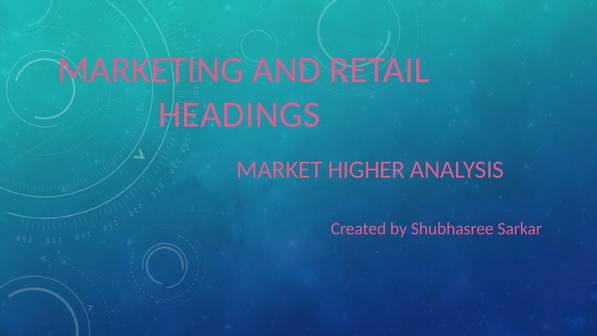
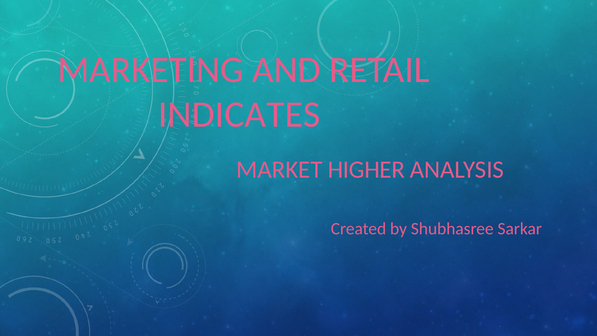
HEADINGS: HEADINGS -> INDICATES
